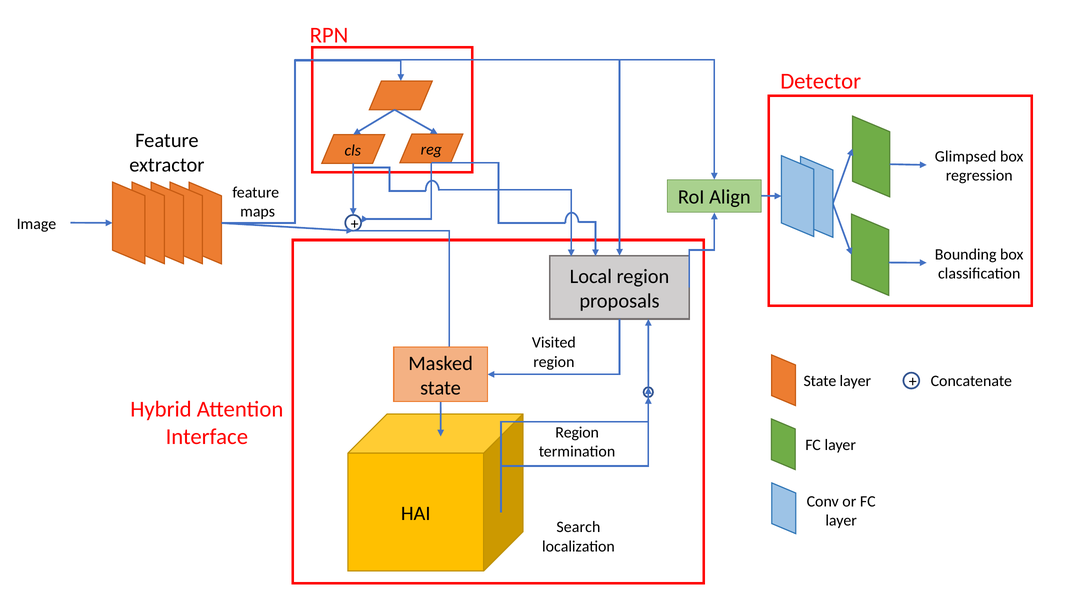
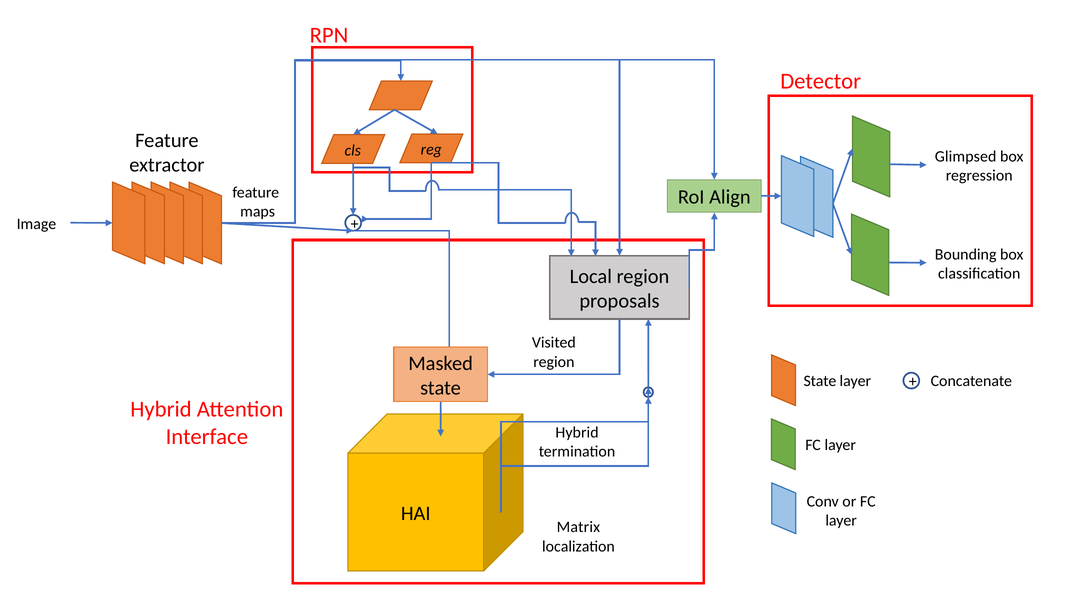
Region at (577, 433): Region -> Hybrid
Search: Search -> Matrix
